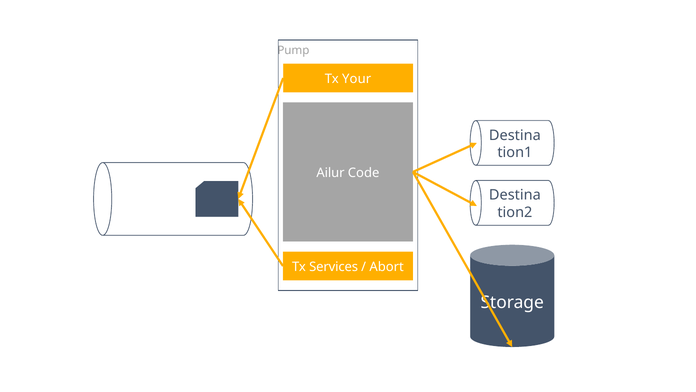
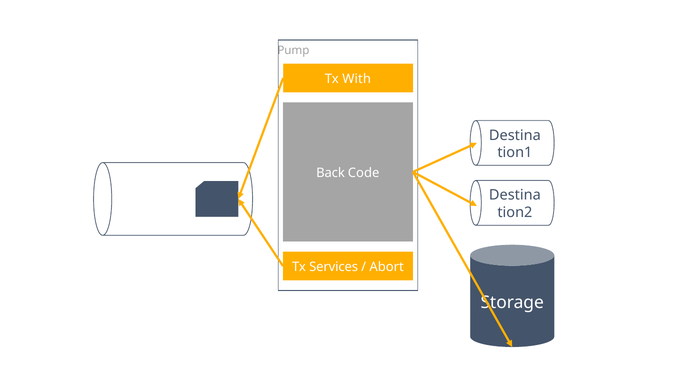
Your: Your -> With
Ailur: Ailur -> Back
